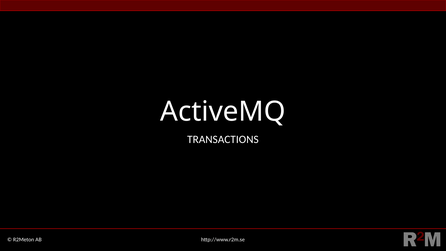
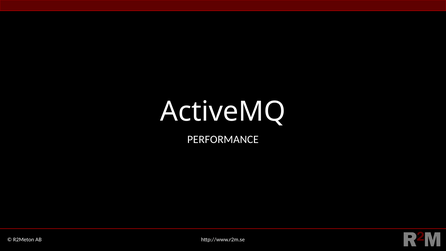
TRANSACTIONS: TRANSACTIONS -> PERFORMANCE
